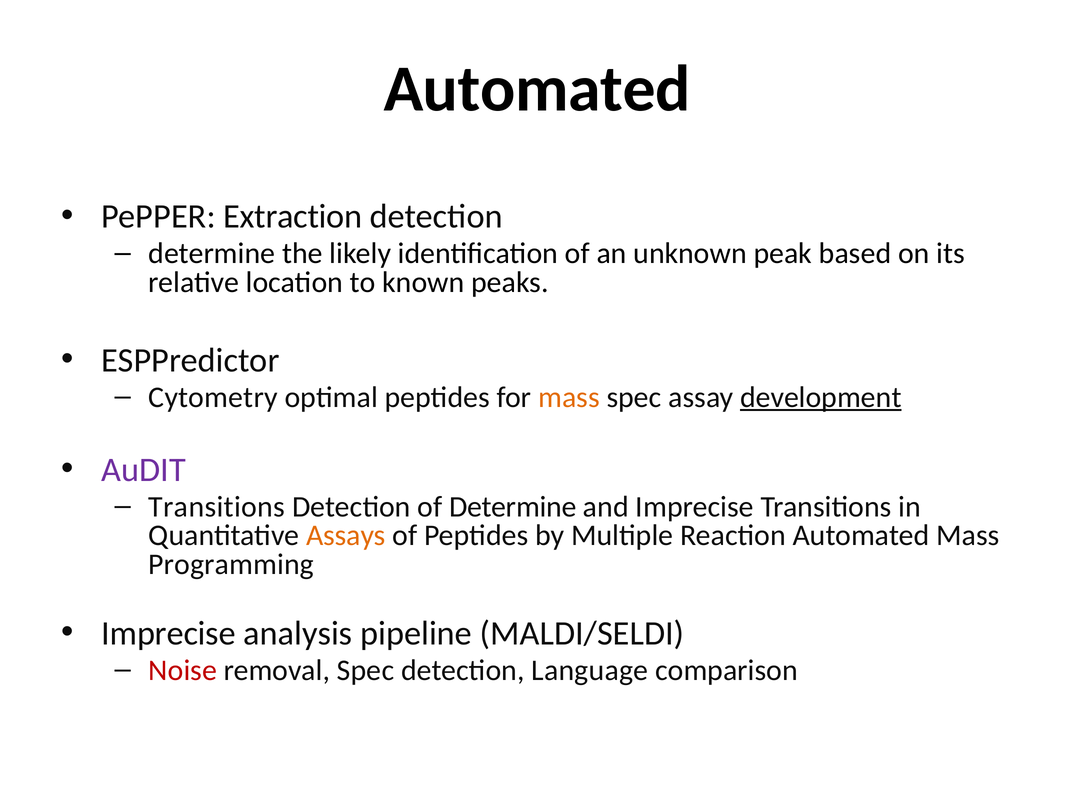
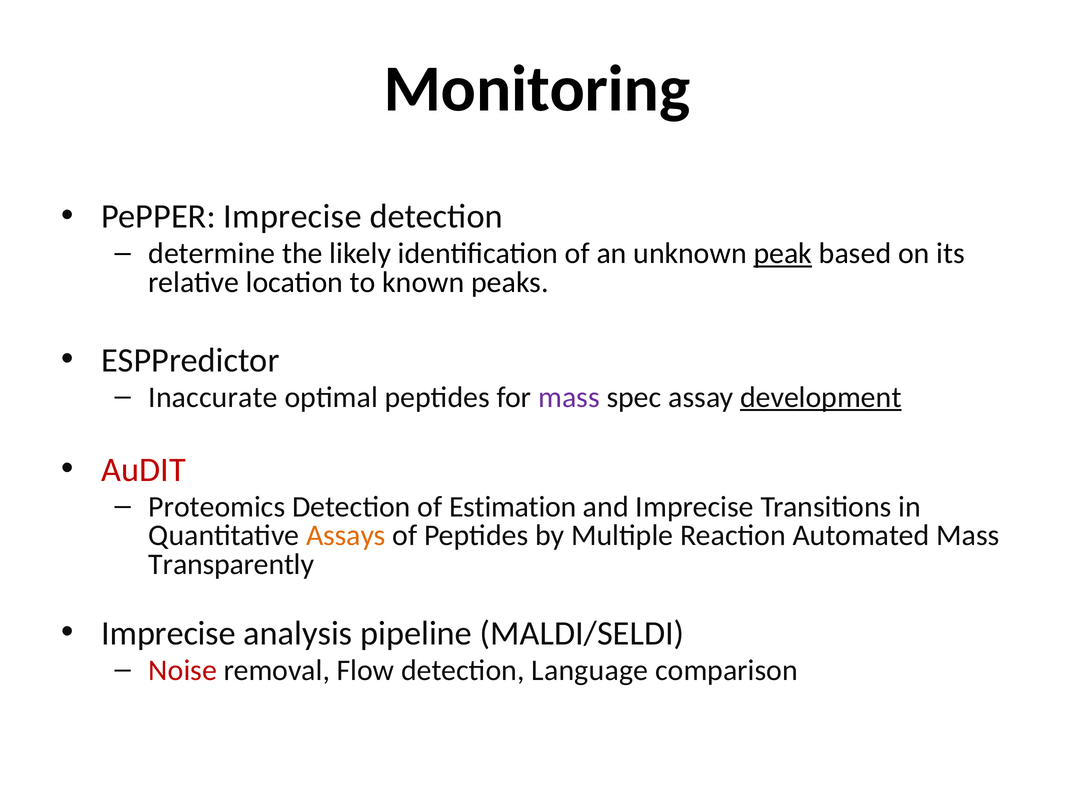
Automated at (537, 89): Automated -> Monitoring
PePPER Extraction: Extraction -> Imprecise
peak underline: none -> present
Cytometry: Cytometry -> Inaccurate
mass at (569, 397) colour: orange -> purple
AuDIT colour: purple -> red
Transitions at (217, 507): Transitions -> Proteomics
of Determine: Determine -> Estimation
Programming: Programming -> Transparently
removal Spec: Spec -> Flow
